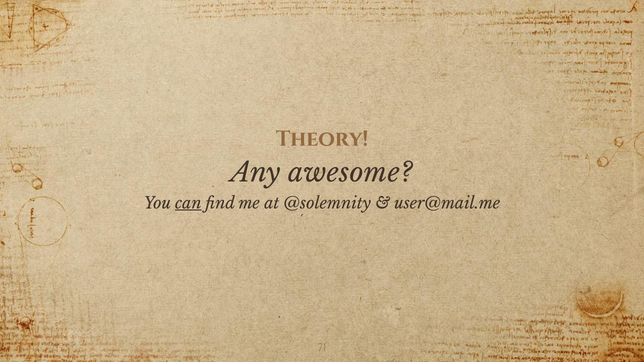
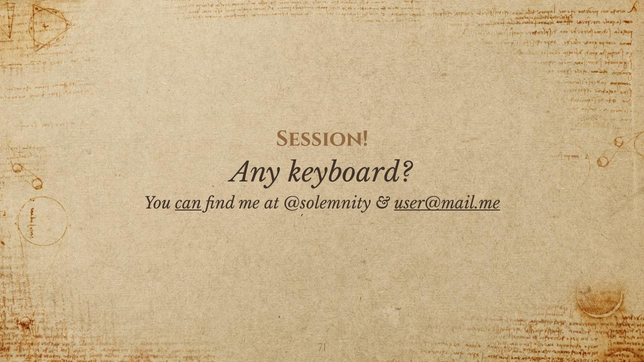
Theory: Theory -> Session
awesome: awesome -> keyboard
user@mail.me underline: none -> present
